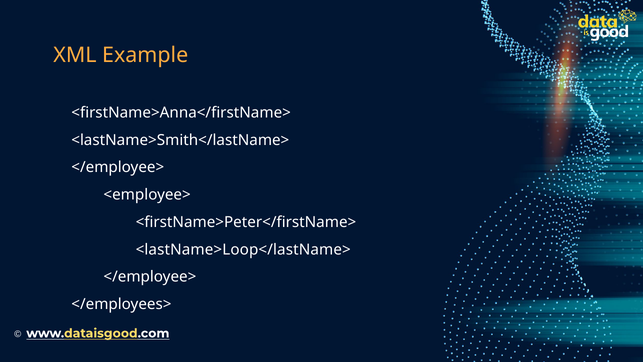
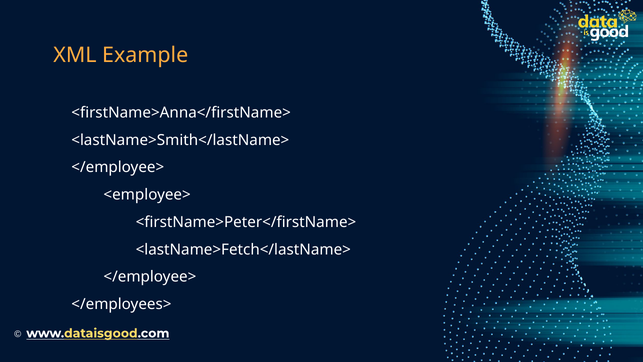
<lastName>Loop</lastName>: <lastName>Loop</lastName> -> <lastName>Fetch</lastName>
